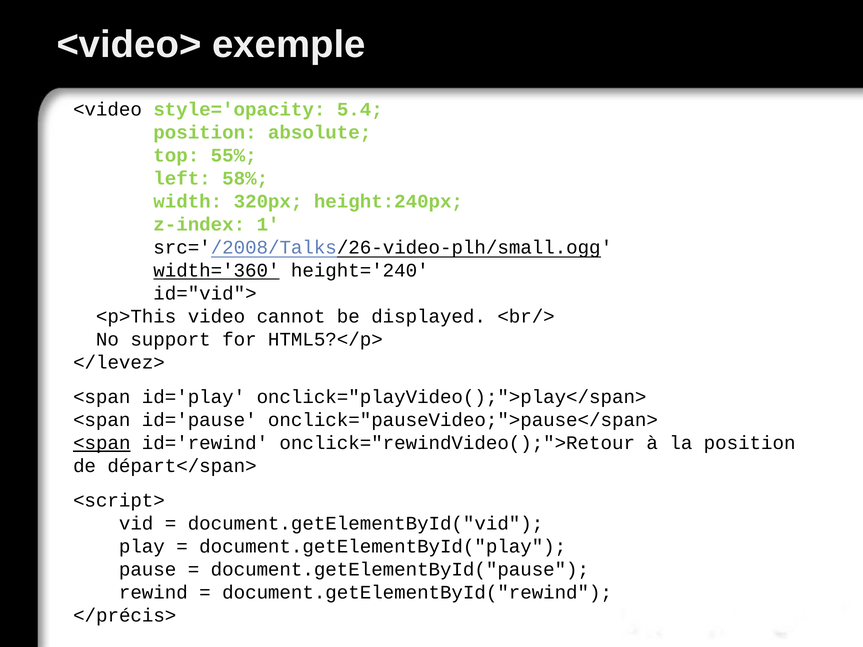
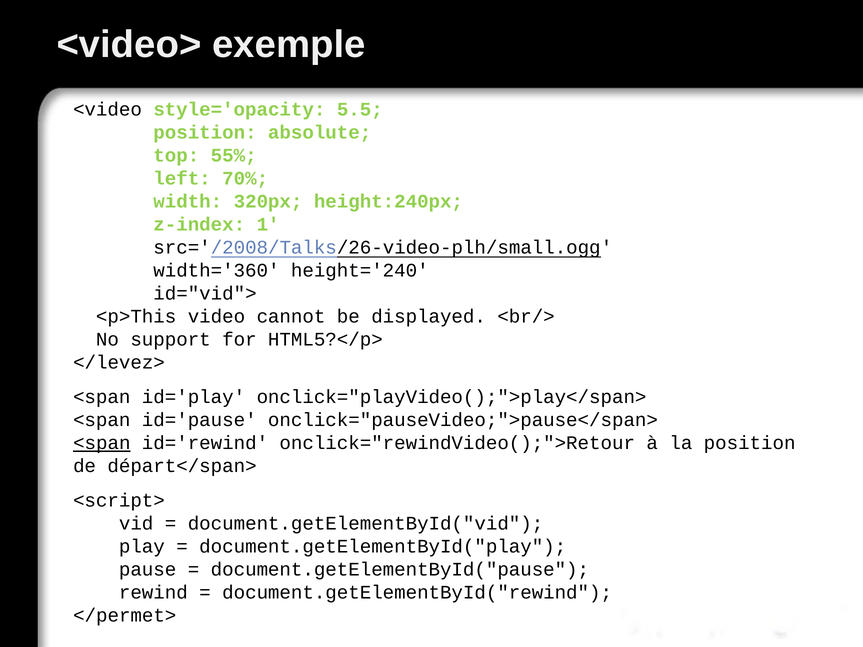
5.4: 5.4 -> 5.5
58%: 58% -> 70%
width='360 underline: present -> none
</précis>: </précis> -> </permet>
